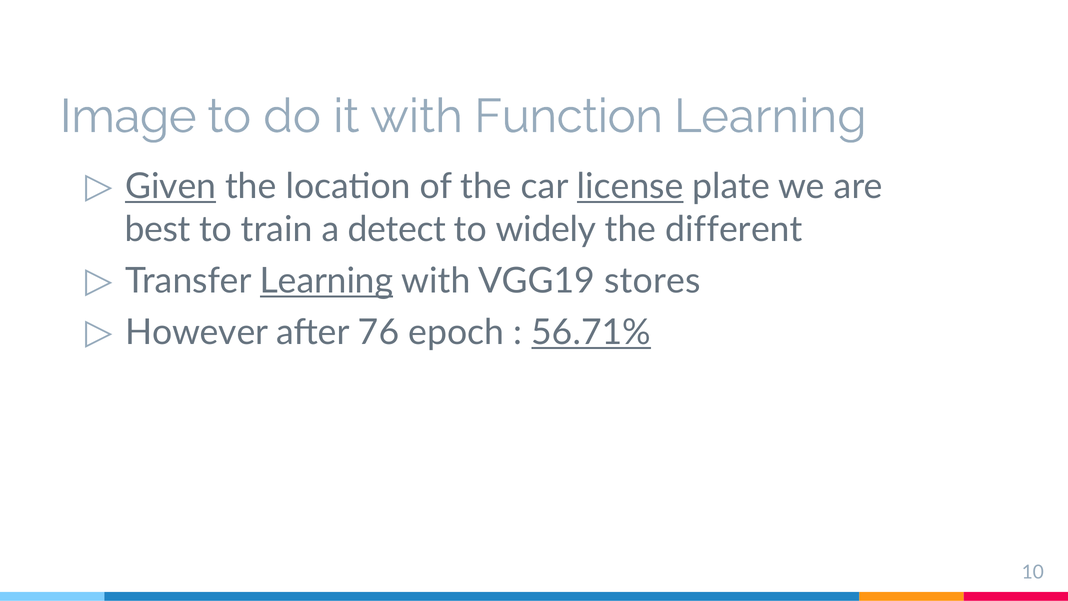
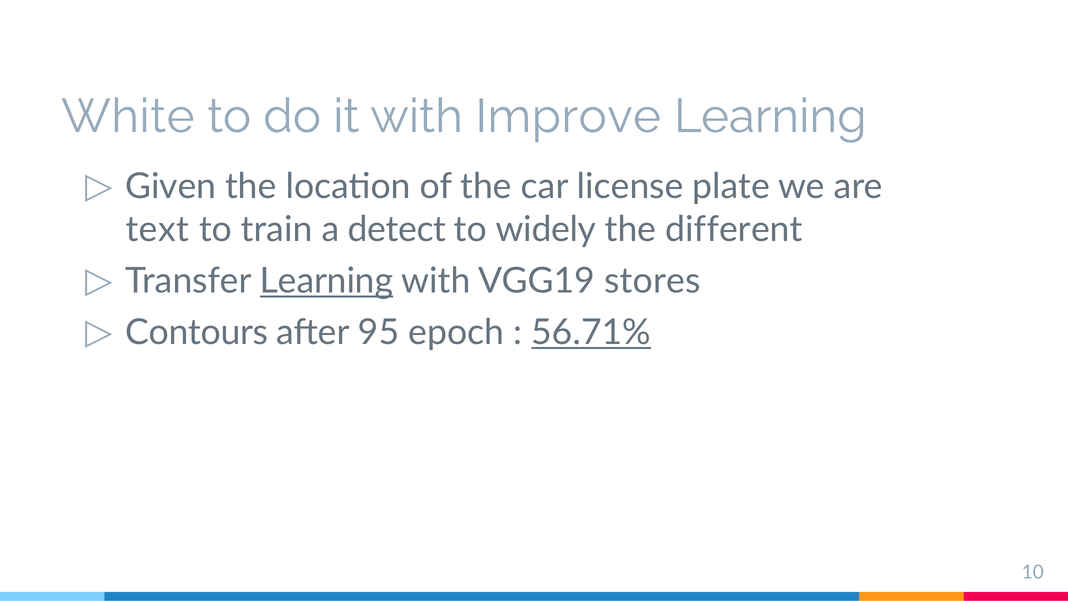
Image: Image -> White
Function: Function -> Improve
Given underline: present -> none
license underline: present -> none
best: best -> text
However: However -> Contours
76: 76 -> 95
